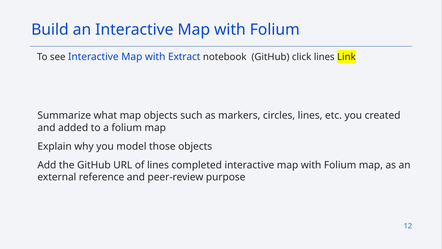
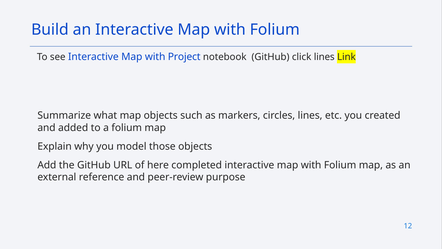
Extract: Extract -> Project
of lines: lines -> here
